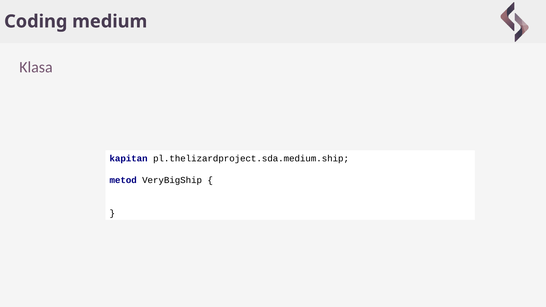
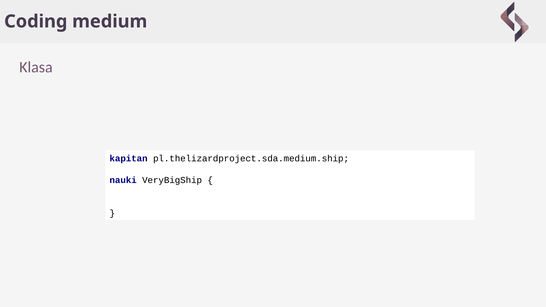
metod: metod -> nauki
